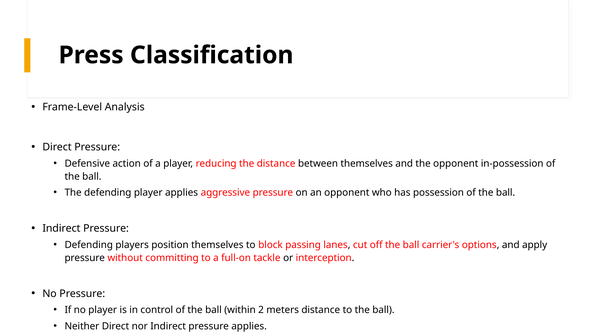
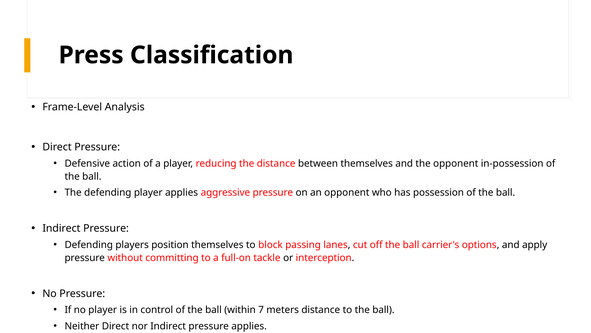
2: 2 -> 7
